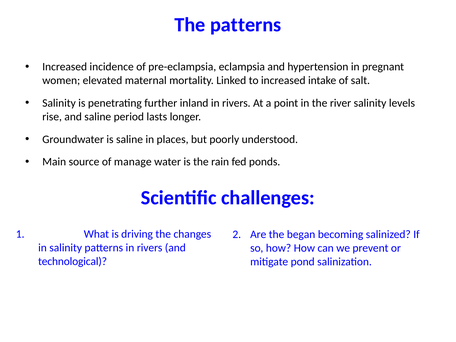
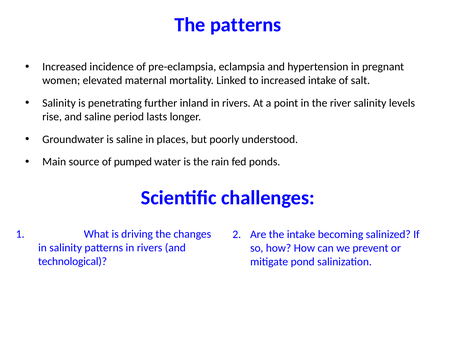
manage: manage -> pumped
the began: began -> intake
